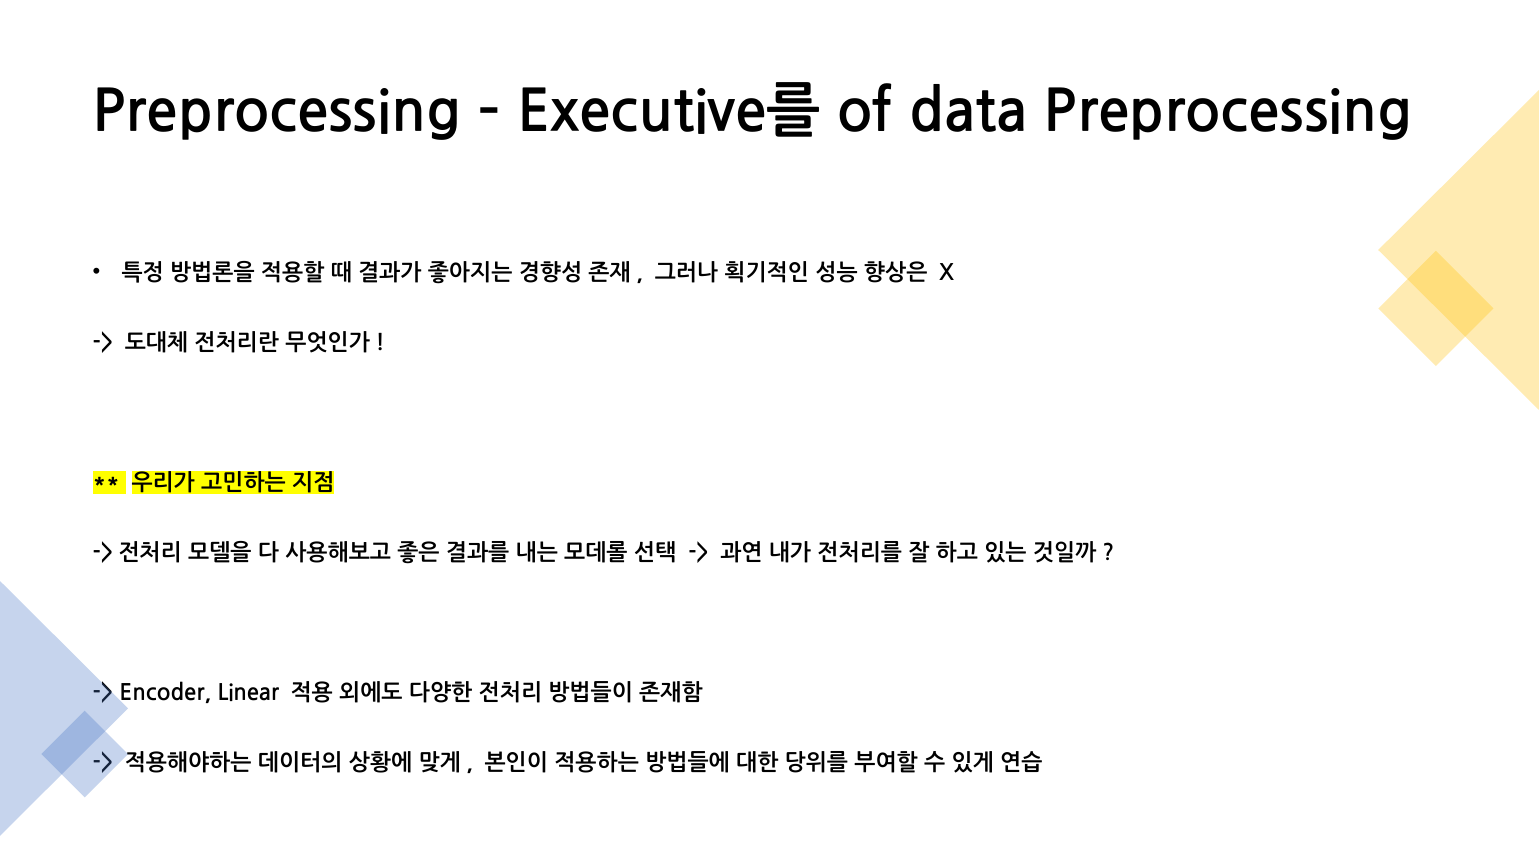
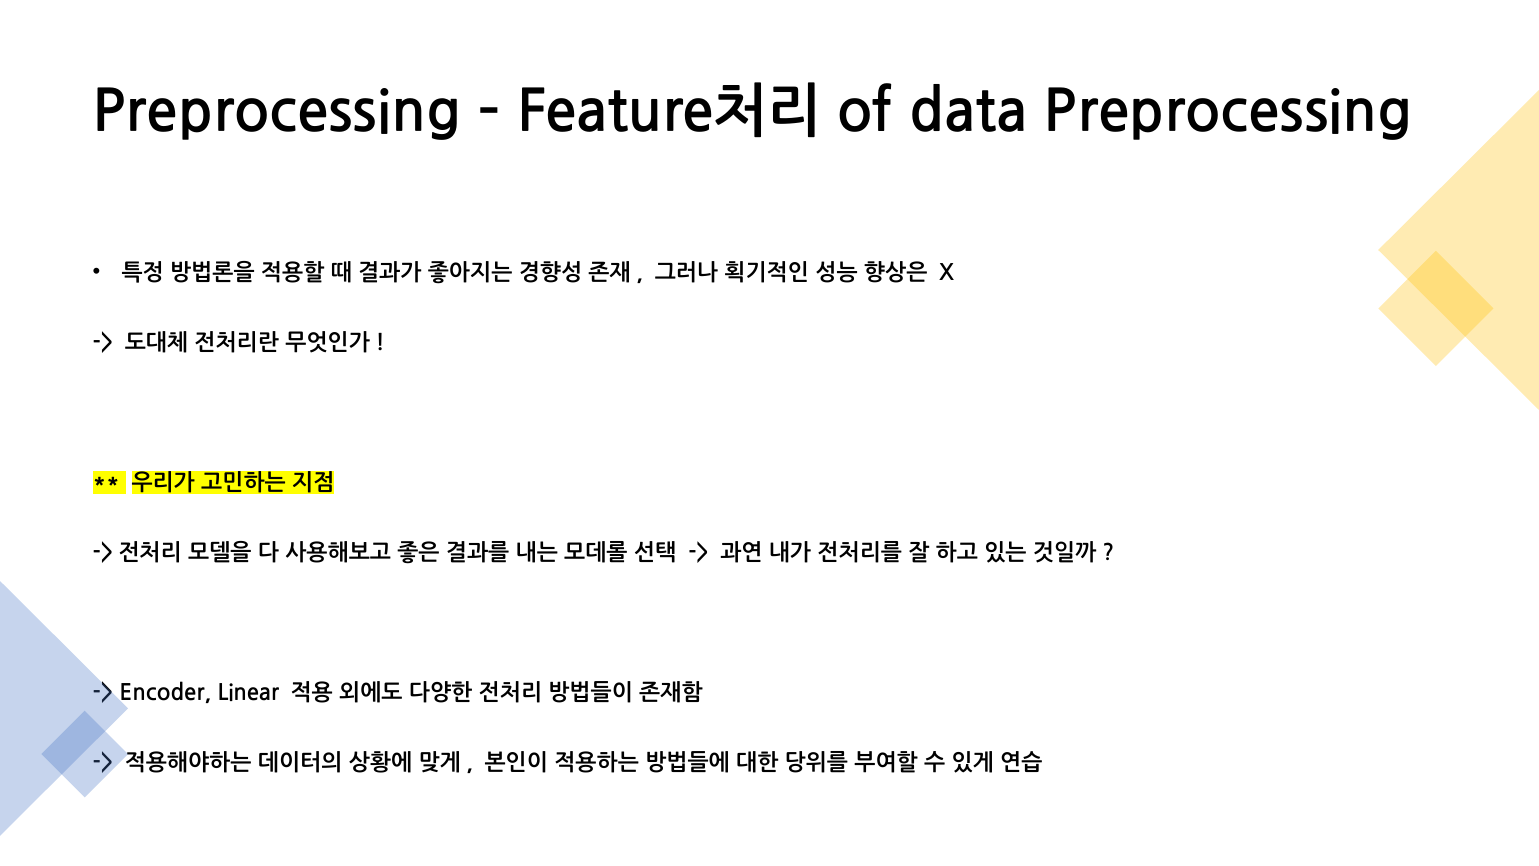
Executive를: Executive를 -> Feature처리
